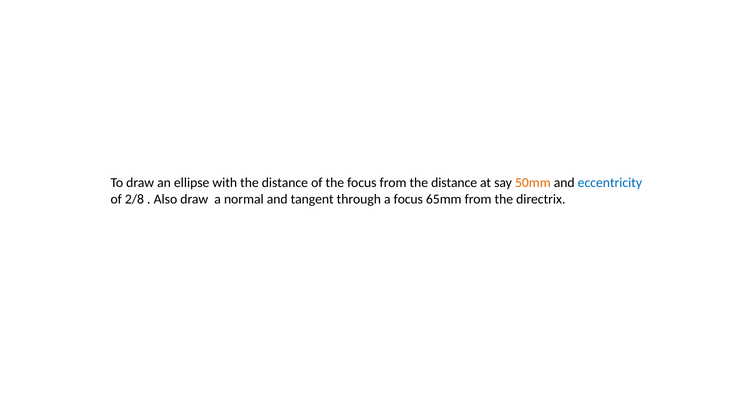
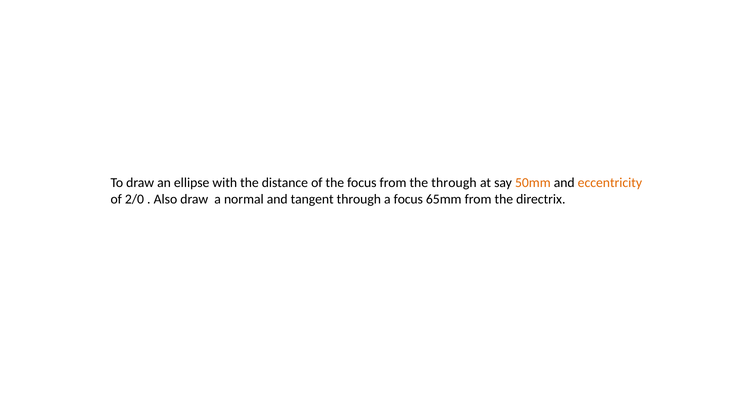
from the distance: distance -> through
eccentricity colour: blue -> orange
2/8: 2/8 -> 2/0
